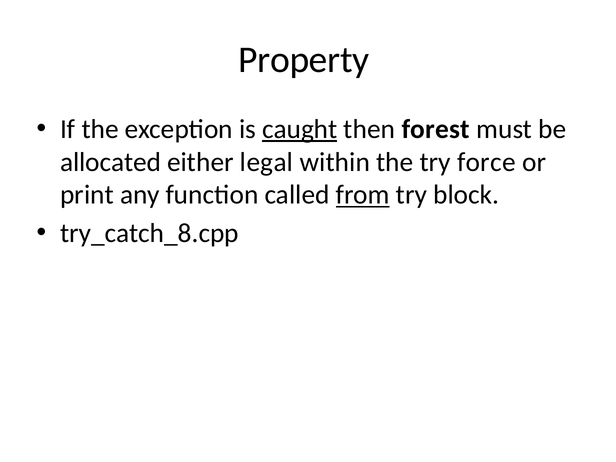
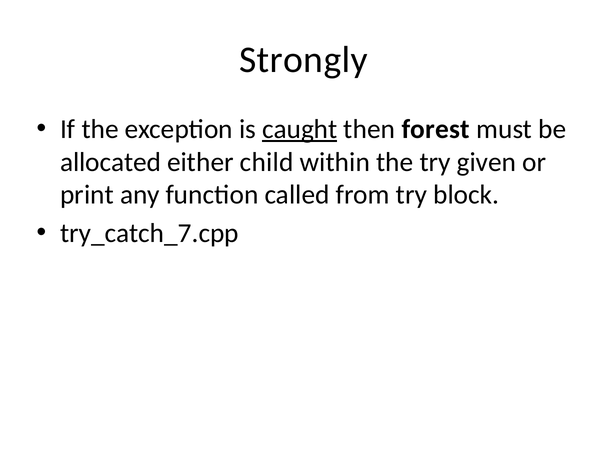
Property: Property -> Strongly
legal: legal -> child
force: force -> given
from underline: present -> none
try_catch_8.cpp: try_catch_8.cpp -> try_catch_7.cpp
